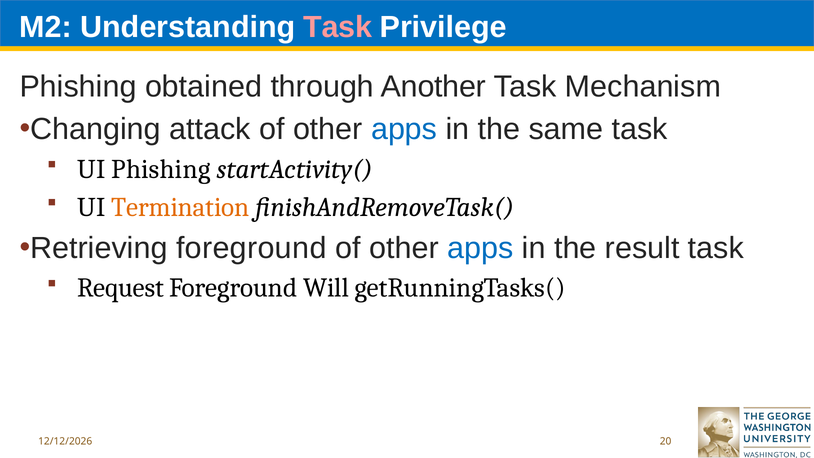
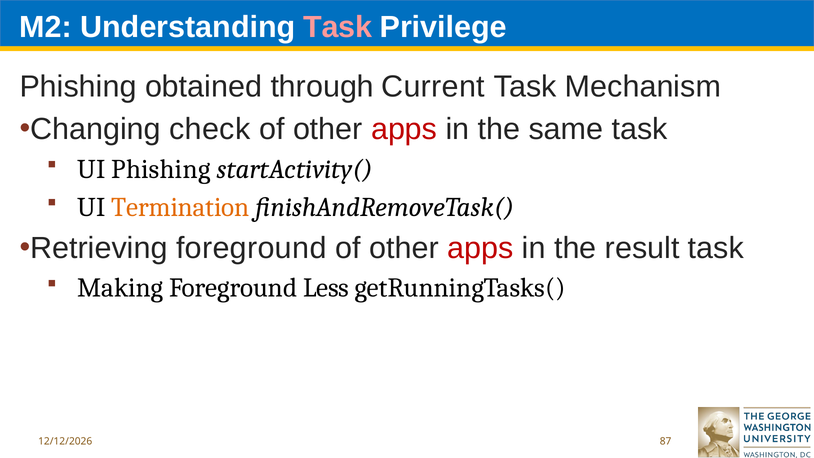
Another: Another -> Current
attack: attack -> check
apps at (404, 129) colour: blue -> red
apps at (480, 248) colour: blue -> red
Request: Request -> Making
Will: Will -> Less
20: 20 -> 87
